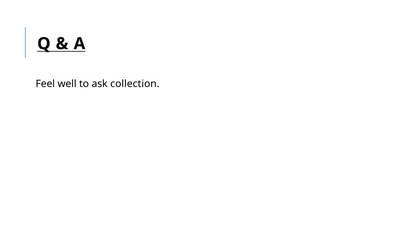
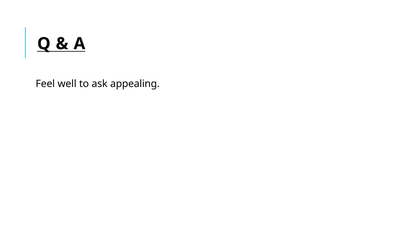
collection: collection -> appealing
